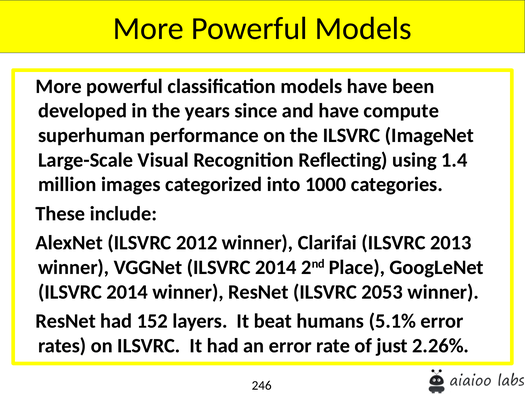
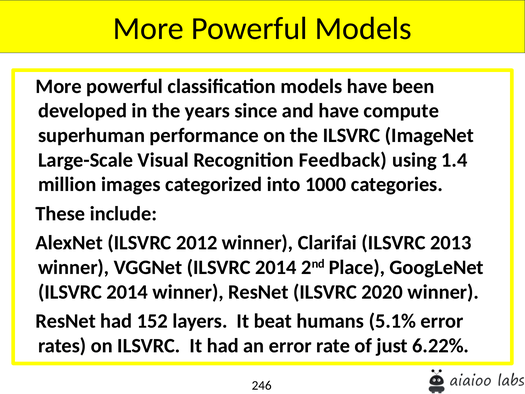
Reflecting: Reflecting -> Feedback
2053: 2053 -> 2020
2.26%: 2.26% -> 6.22%
